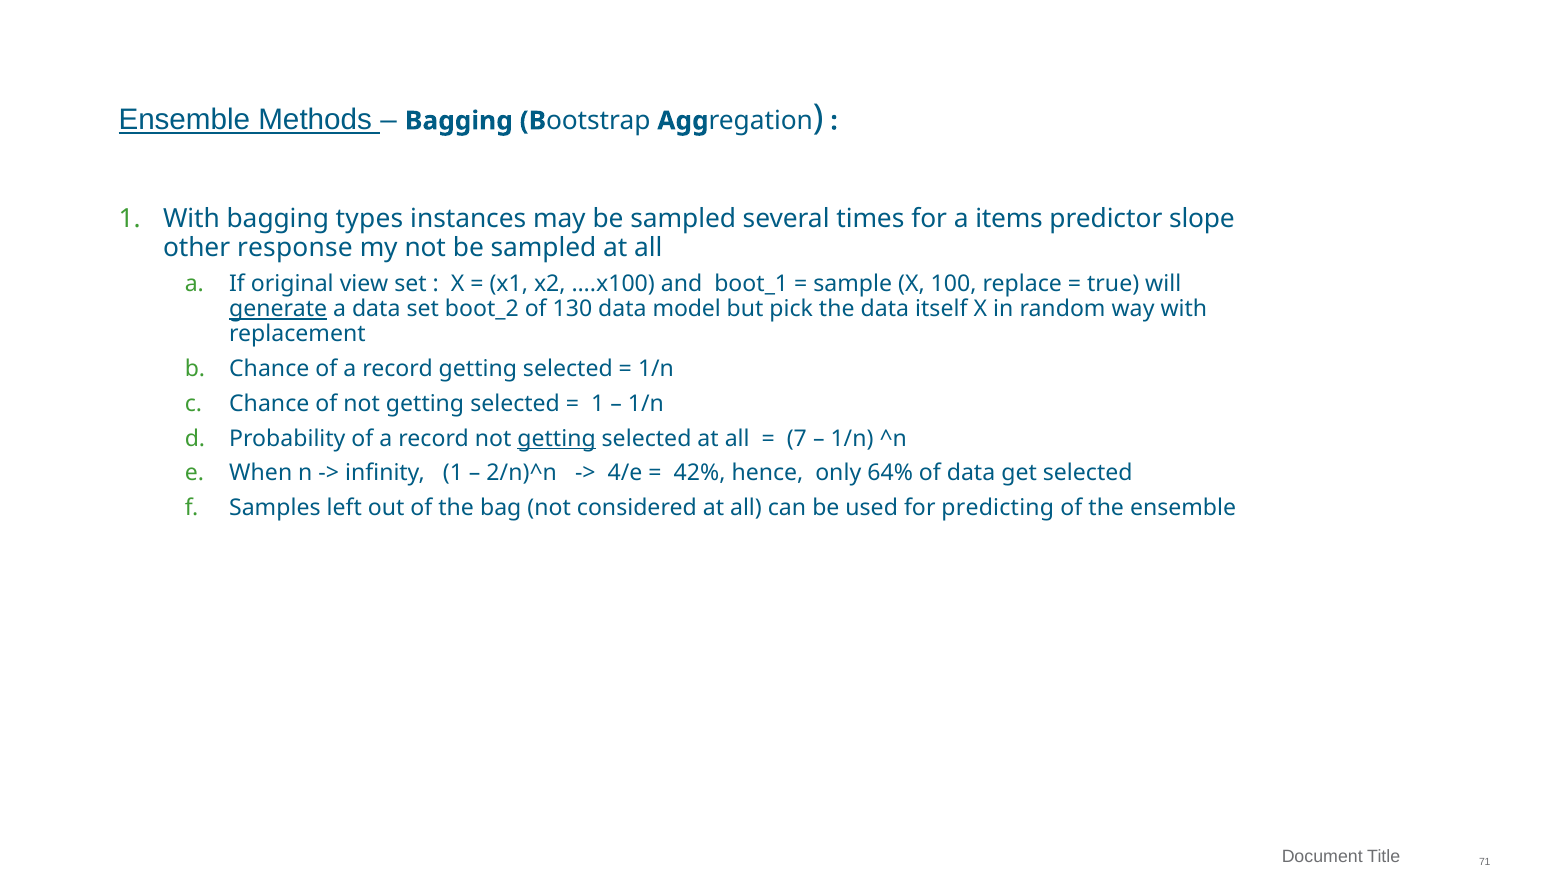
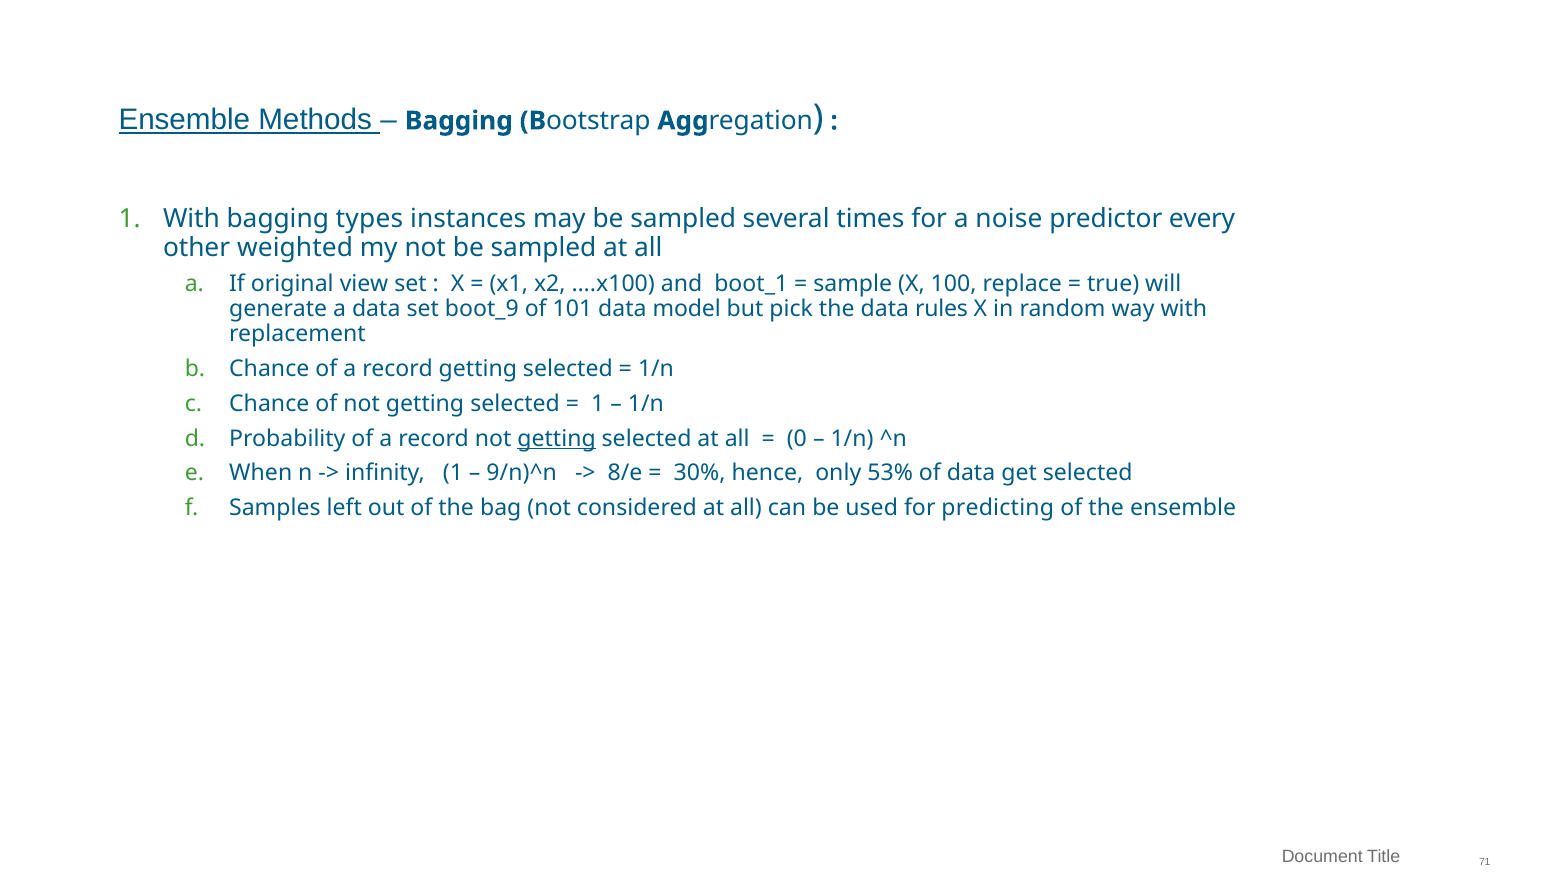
items: items -> noise
slope: slope -> every
response: response -> weighted
generate underline: present -> none
boot_2: boot_2 -> boot_9
130: 130 -> 101
itself: itself -> rules
7: 7 -> 0
2/n)^n: 2/n)^n -> 9/n)^n
4/e: 4/e -> 8/e
42%: 42% -> 30%
64%: 64% -> 53%
